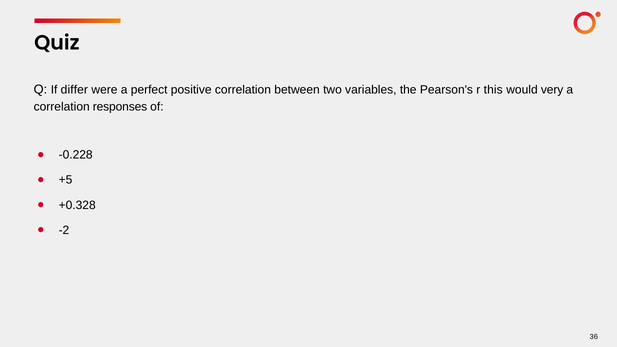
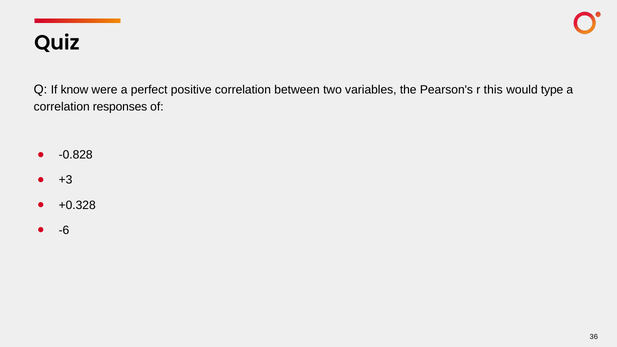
differ: differ -> know
very: very -> type
-0.228: -0.228 -> -0.828
+5: +5 -> +3
-2: -2 -> -6
